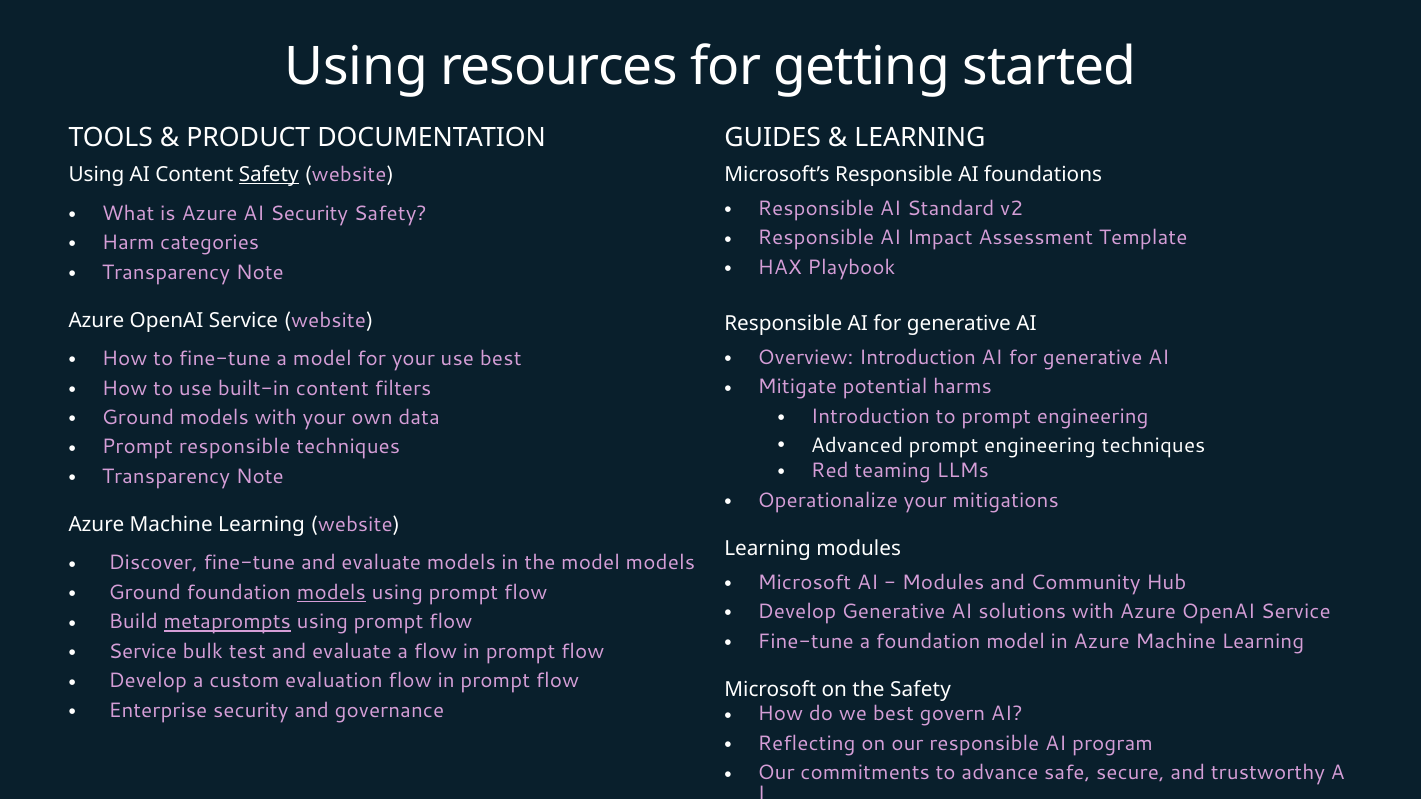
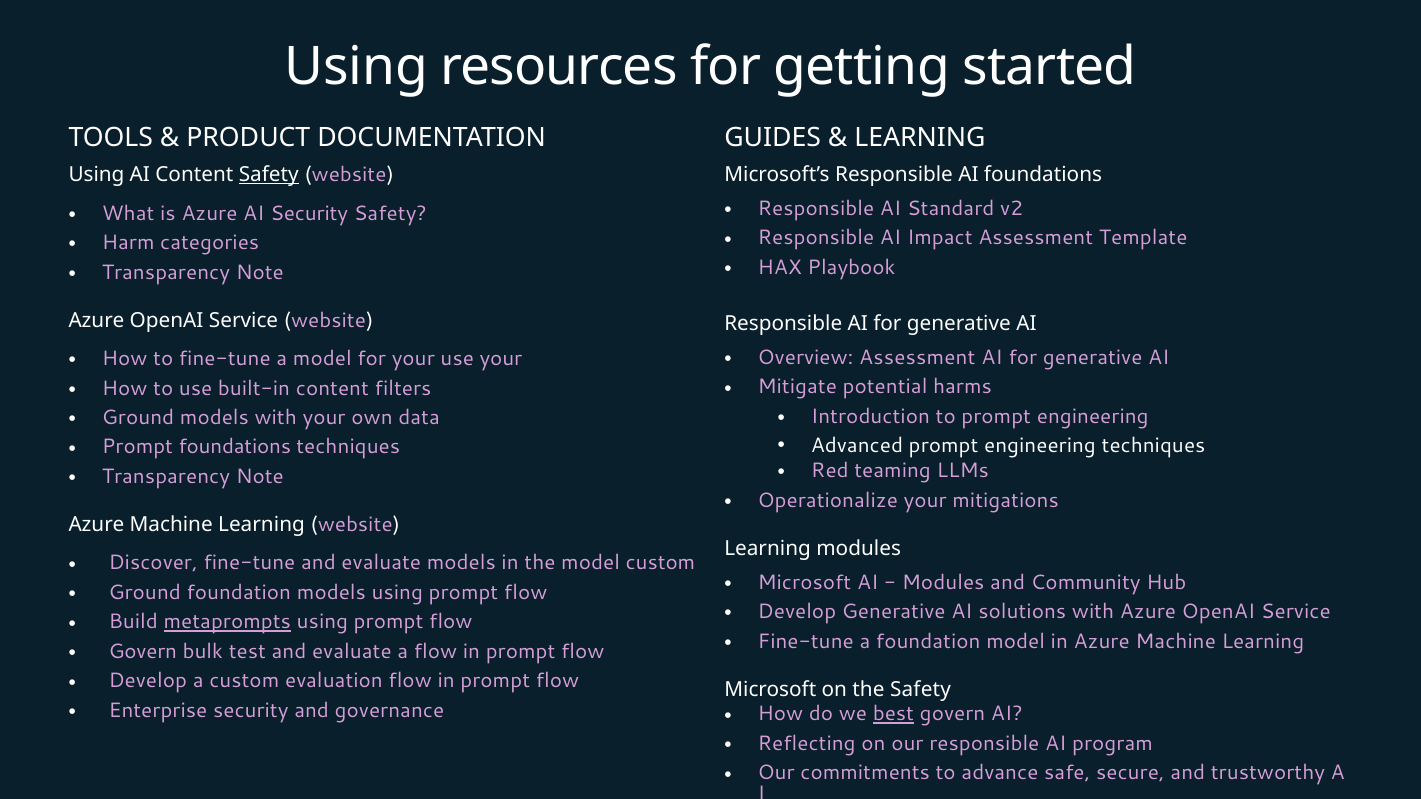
Overview Introduction: Introduction -> Assessment
use best: best -> your
Prompt responsible: responsible -> foundations
model models: models -> custom
models at (331, 593) underline: present -> none
Service at (143, 652): Service -> Govern
best at (893, 714) underline: none -> present
